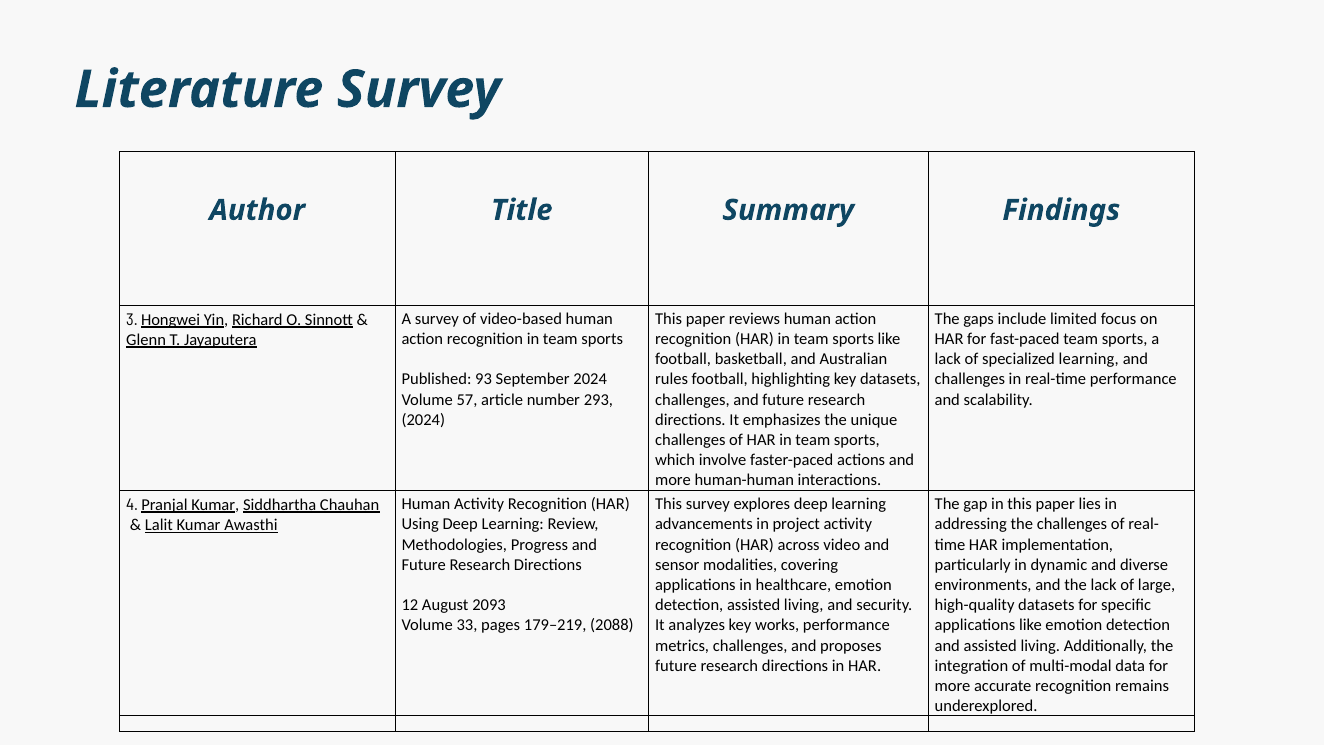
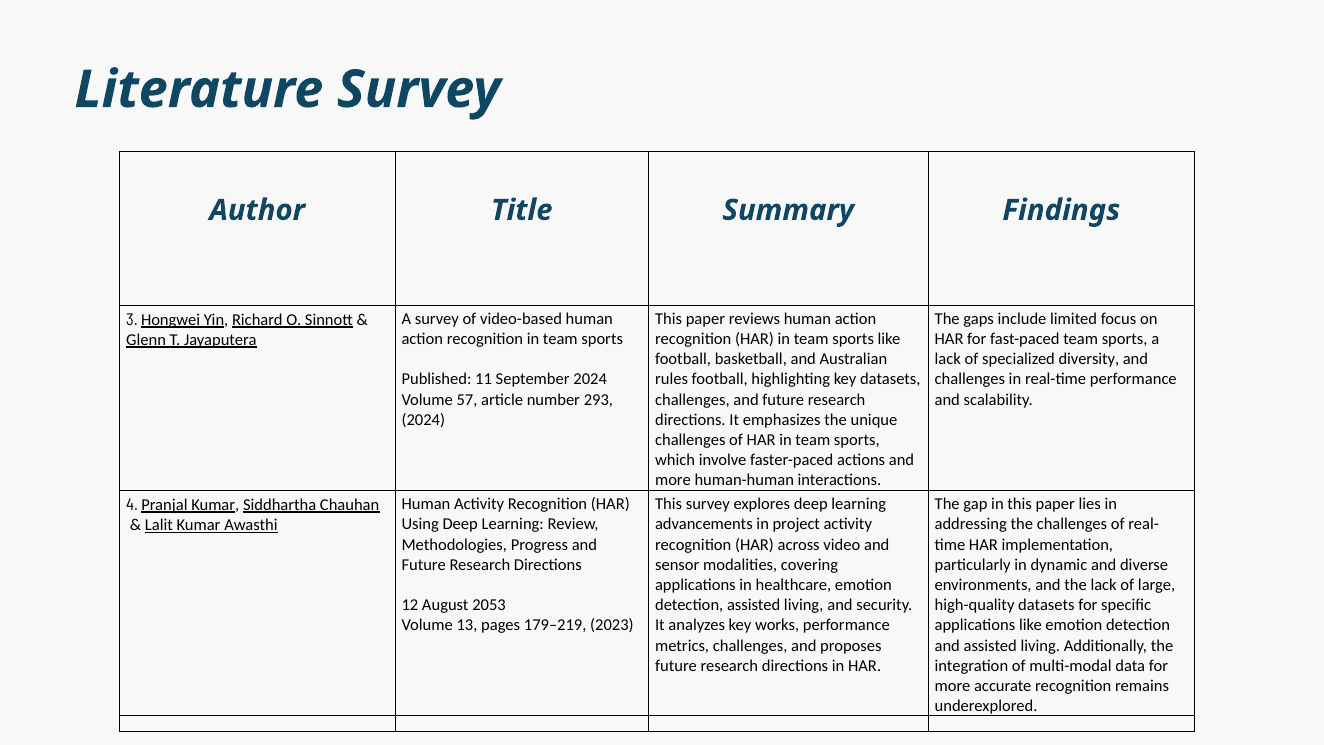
specialized learning: learning -> diversity
93: 93 -> 11
2093: 2093 -> 2053
33: 33 -> 13
2088: 2088 -> 2023
